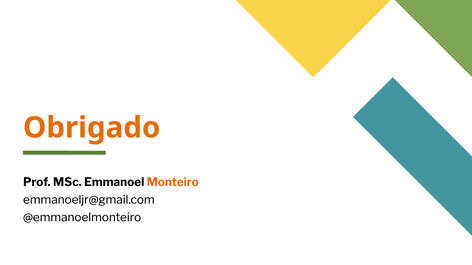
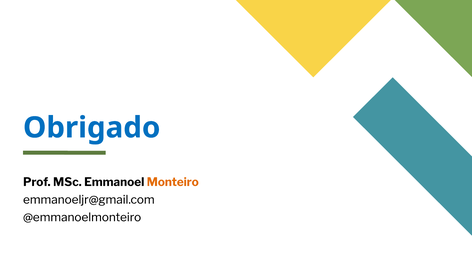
Obrigado colour: orange -> blue
